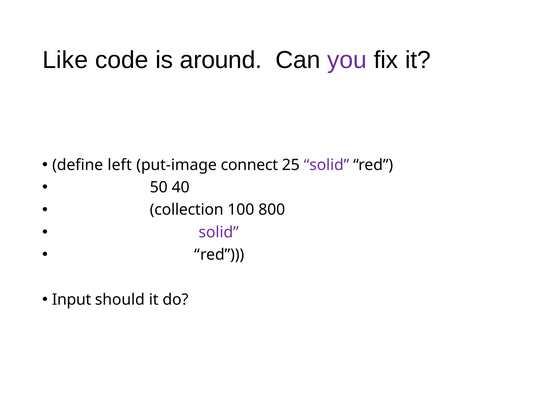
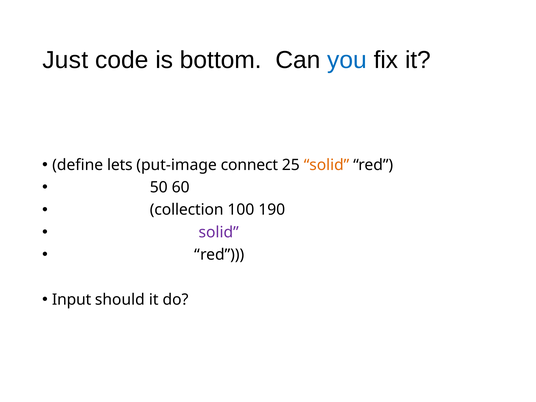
Like: Like -> Just
around: around -> bottom
you colour: purple -> blue
left: left -> lets
solid at (327, 165) colour: purple -> orange
40: 40 -> 60
800: 800 -> 190
